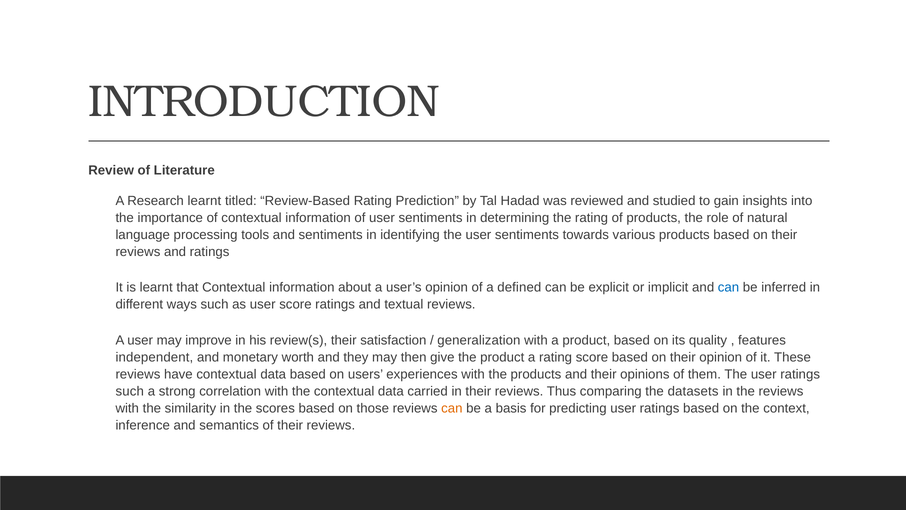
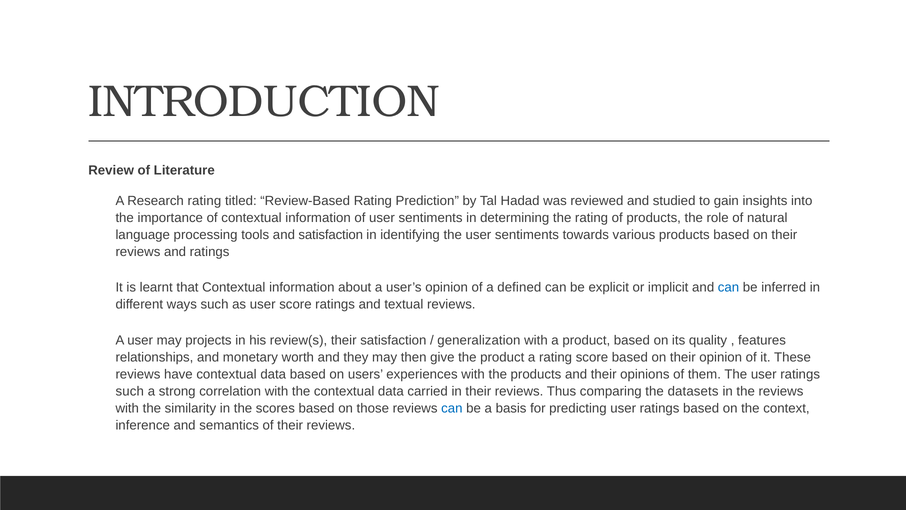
Research learnt: learnt -> rating
and sentiments: sentiments -> satisfaction
improve: improve -> projects
independent: independent -> relationships
can at (452, 408) colour: orange -> blue
